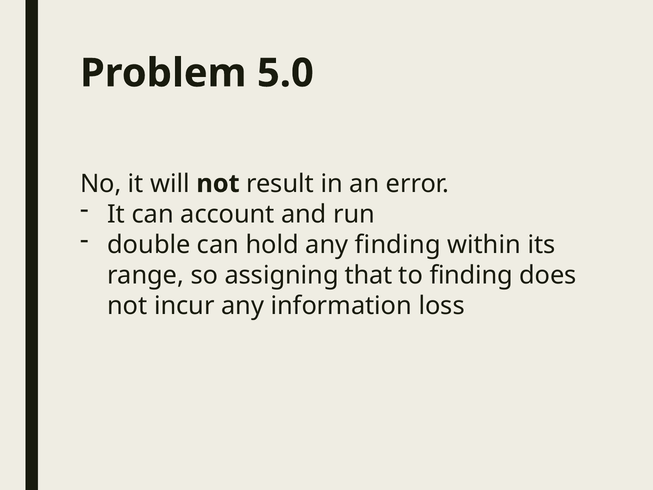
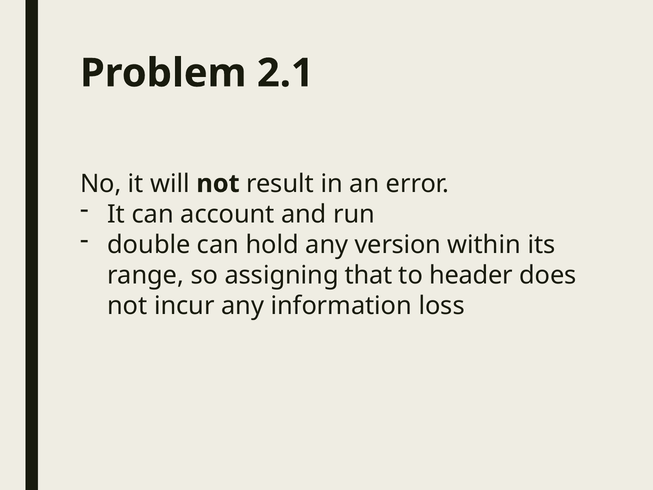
5.0: 5.0 -> 2.1
any finding: finding -> version
to finding: finding -> header
